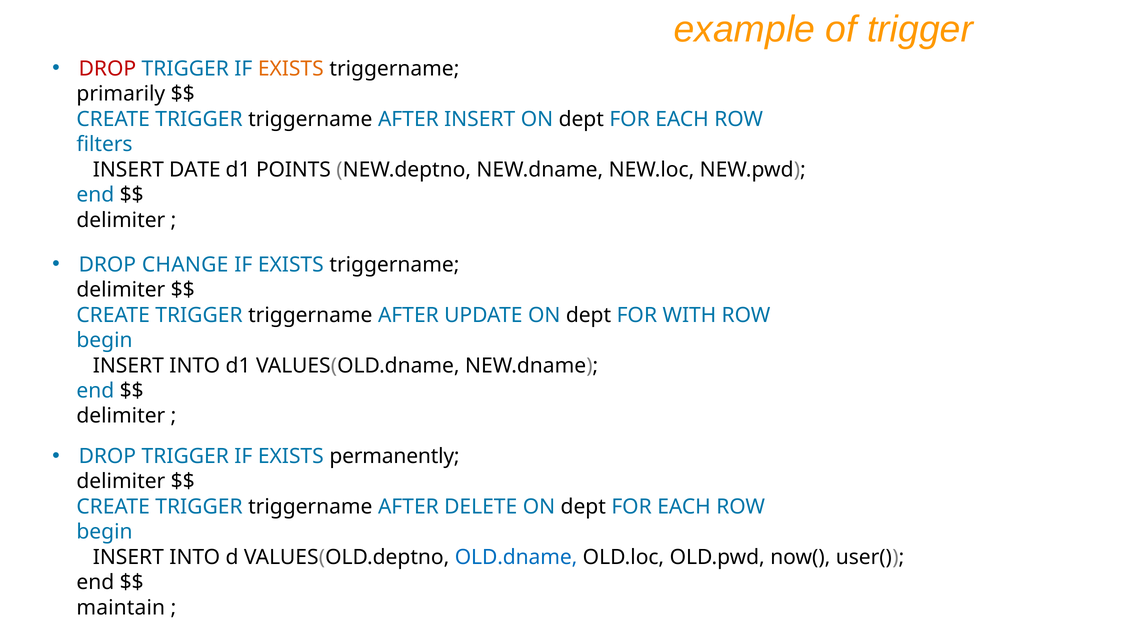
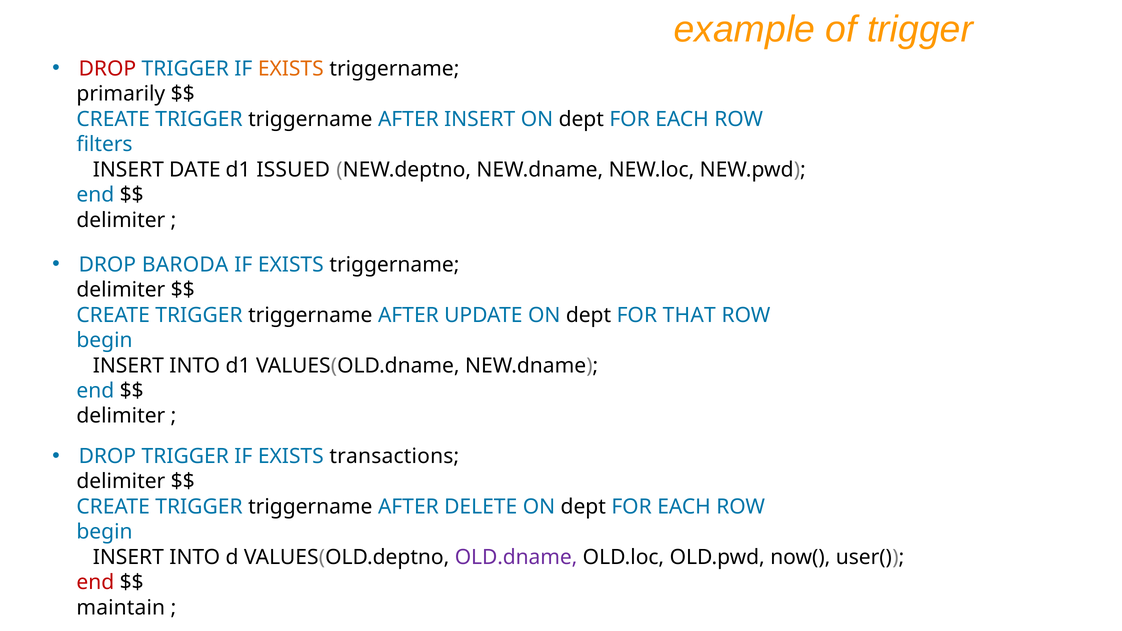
POINTS: POINTS -> ISSUED
CHANGE: CHANGE -> BARODA
WITH: WITH -> THAT
permanently: permanently -> transactions
OLD.dname colour: blue -> purple
end at (95, 583) colour: black -> red
